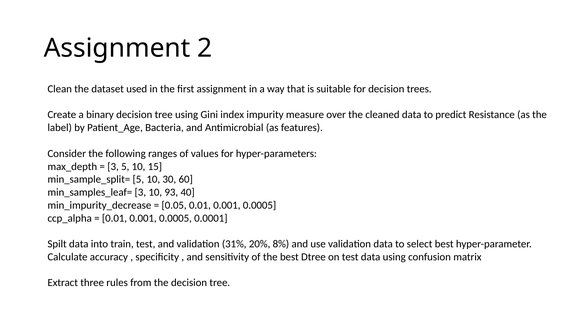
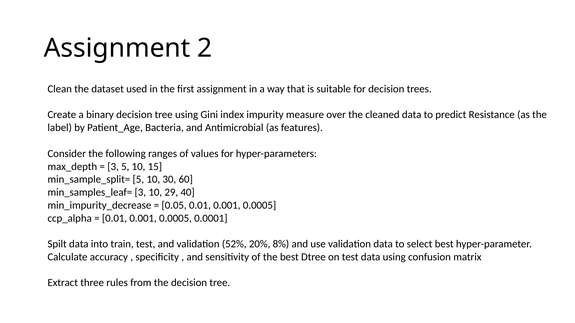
93: 93 -> 29
31%: 31% -> 52%
